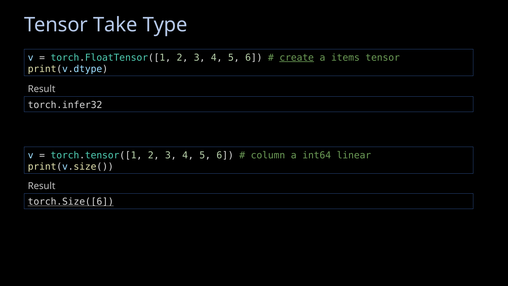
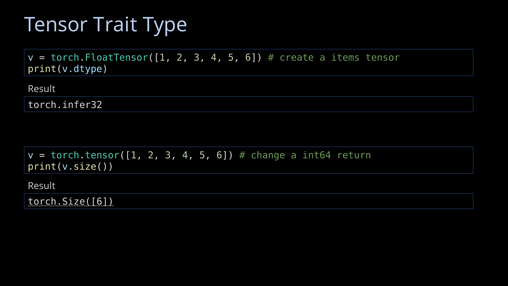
Take: Take -> Trait
create underline: present -> none
column: column -> change
linear: linear -> return
